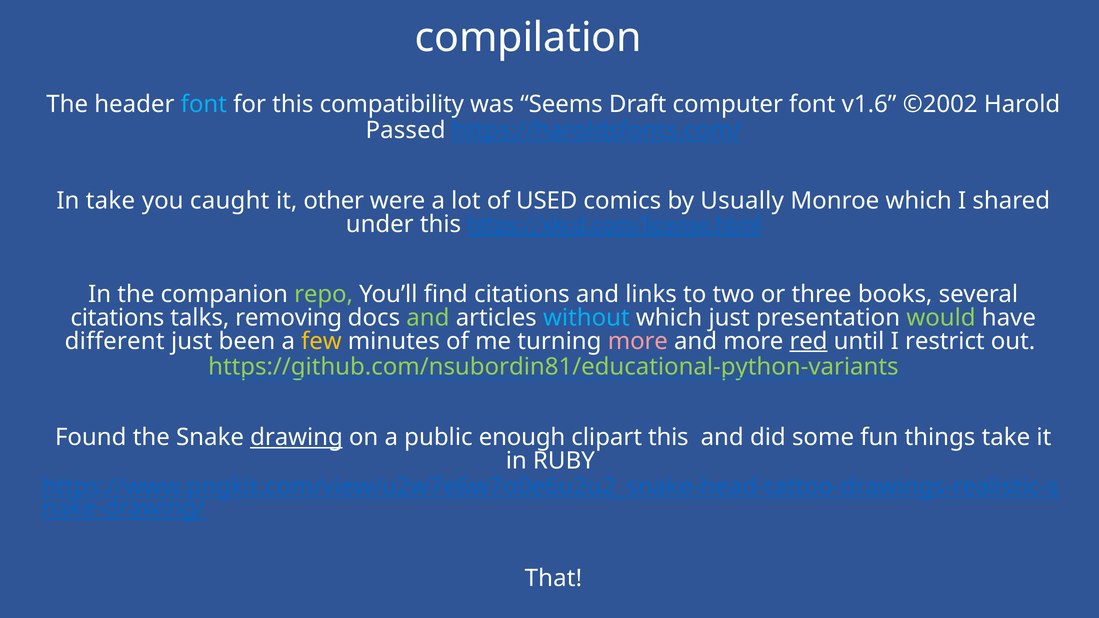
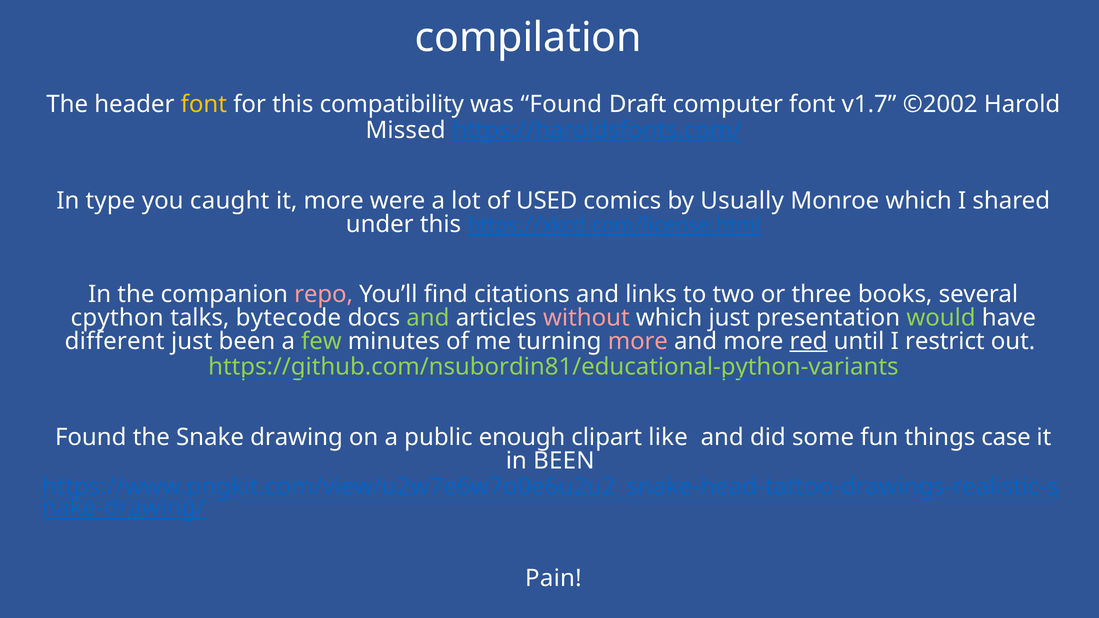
font at (204, 104) colour: light blue -> yellow
was Seems: Seems -> Found
v1.6: v1.6 -> v1.7
Passed: Passed -> Missed
In take: take -> type
it other: other -> more
repo colour: light green -> pink
citations at (117, 318): citations -> cpython
removing: removing -> bytecode
without colour: light blue -> pink
few colour: yellow -> light green
drawing underline: present -> none
clipart this: this -> like
things take: take -> case
in RUBY: RUBY -> BEEN
That: That -> Pain
